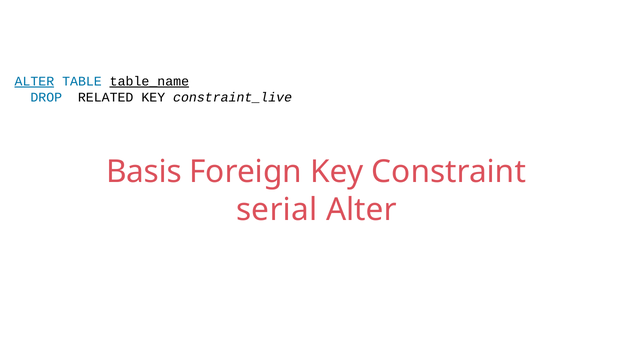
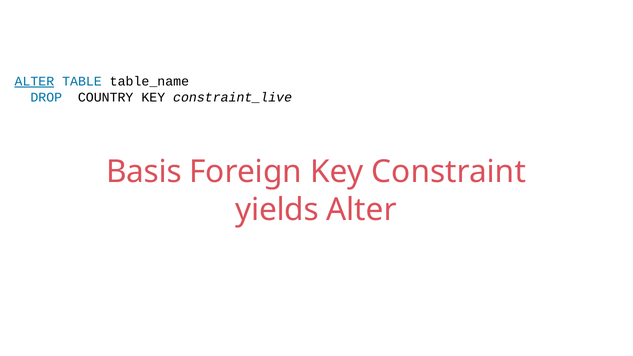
table_name underline: present -> none
RELATED: RELATED -> COUNTRY
serial: serial -> yields
